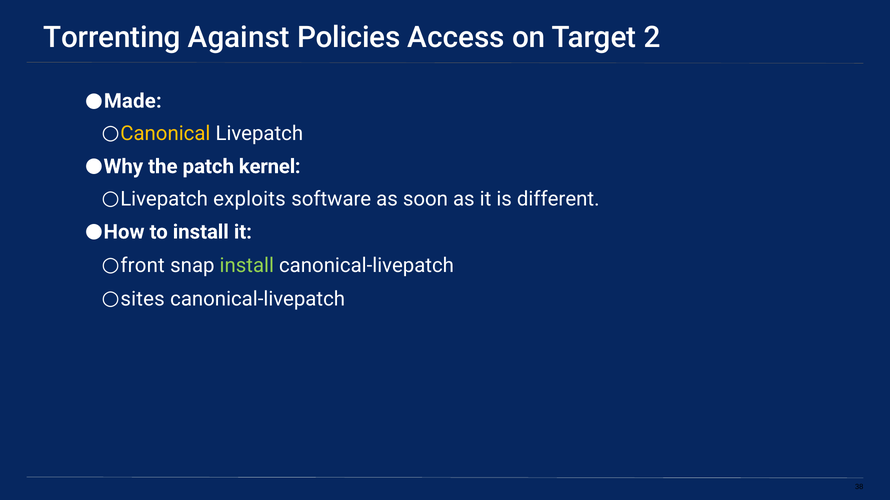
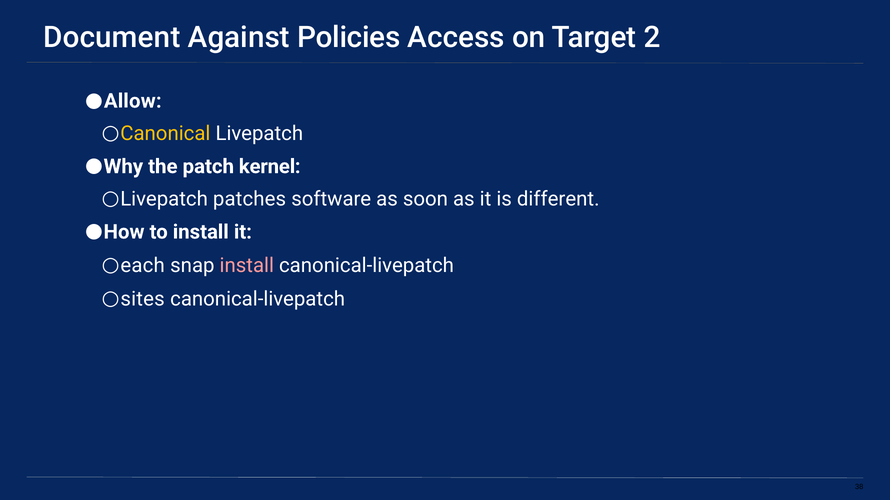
Torrenting: Torrenting -> Document
Made: Made -> Allow
exploits: exploits -> patches
front: front -> each
install at (247, 266) colour: light green -> pink
